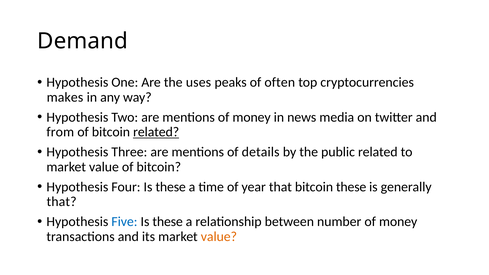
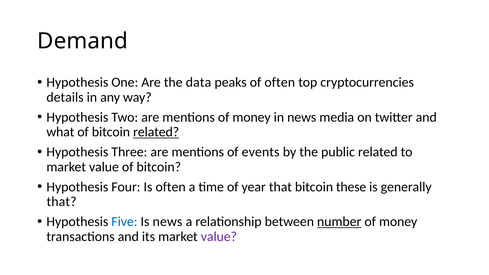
uses: uses -> data
makes: makes -> details
from: from -> what
details: details -> events
Four Is these: these -> often
these at (168, 222): these -> news
number underline: none -> present
value at (219, 237) colour: orange -> purple
